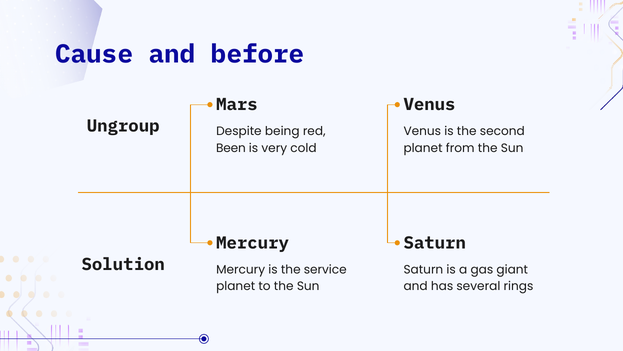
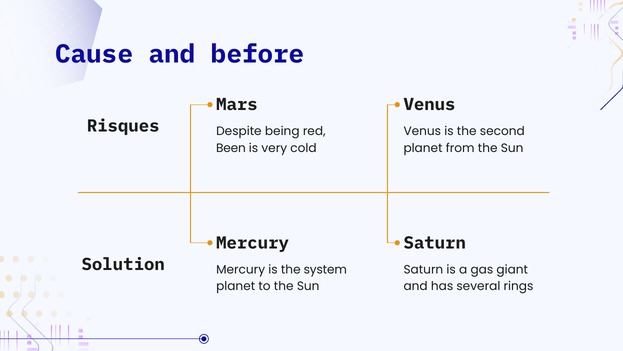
Ungroup: Ungroup -> Risques
service: service -> system
